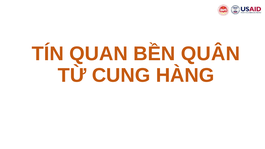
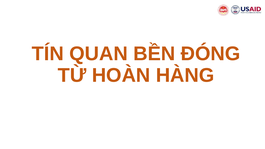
QUÂN: QUÂN -> ĐÓNG
CUNG: CUNG -> HOÀN
